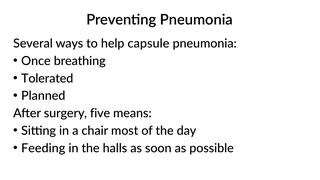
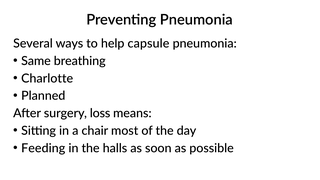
Once: Once -> Same
Tolerated: Tolerated -> Charlotte
five: five -> loss
